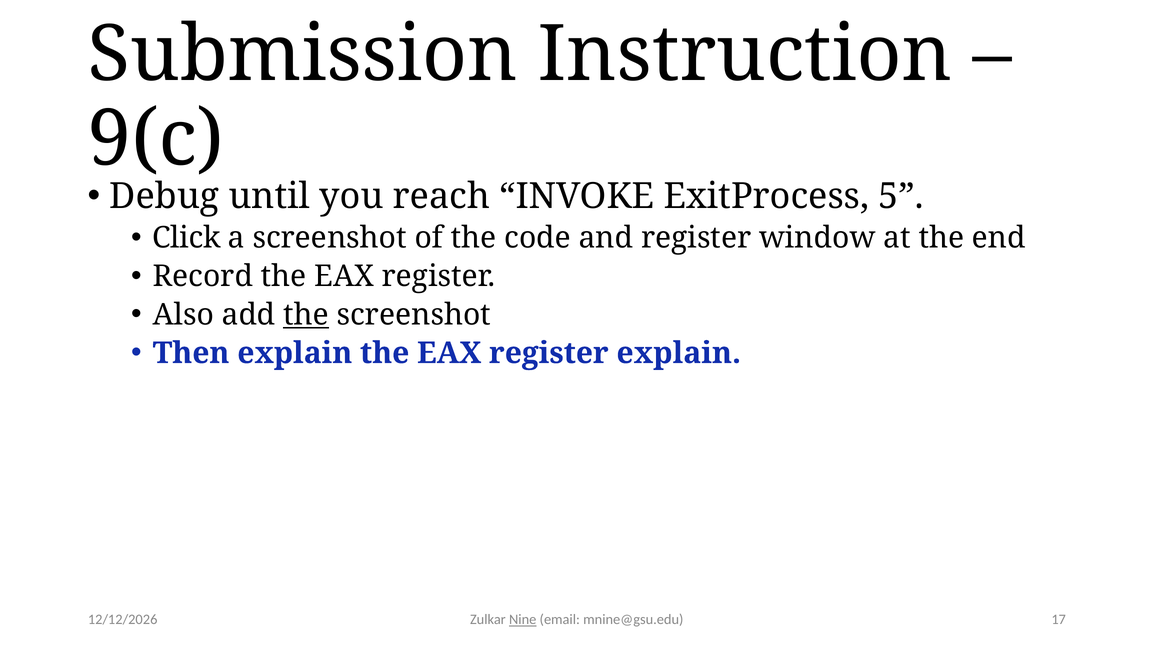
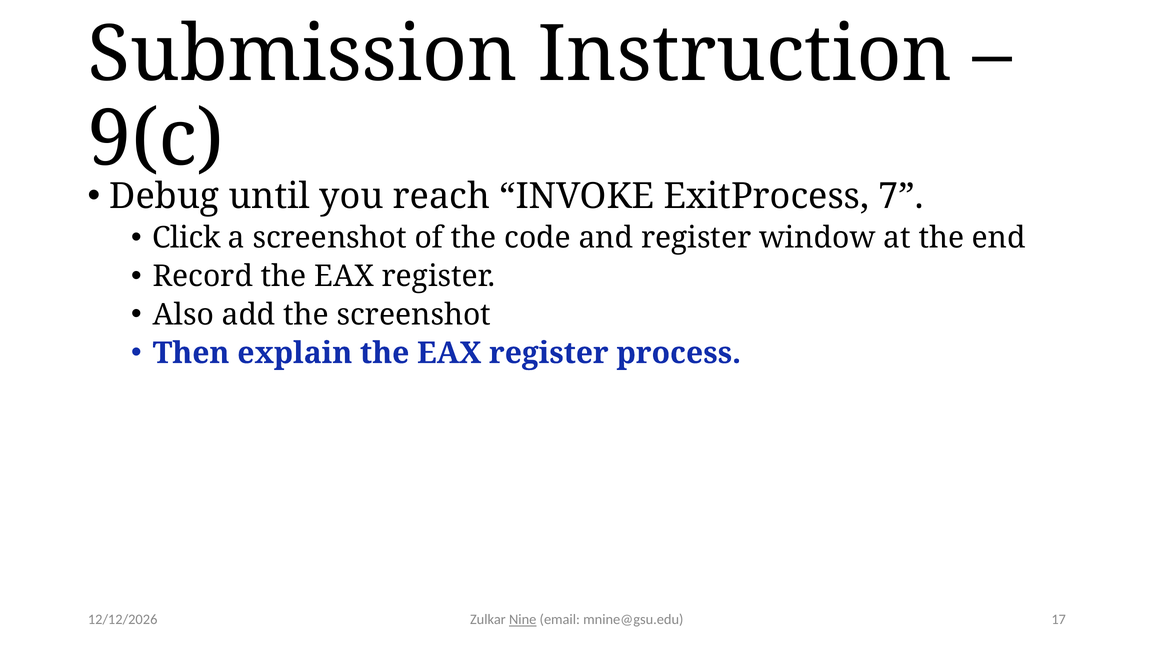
5: 5 -> 7
the at (306, 315) underline: present -> none
register explain: explain -> process
